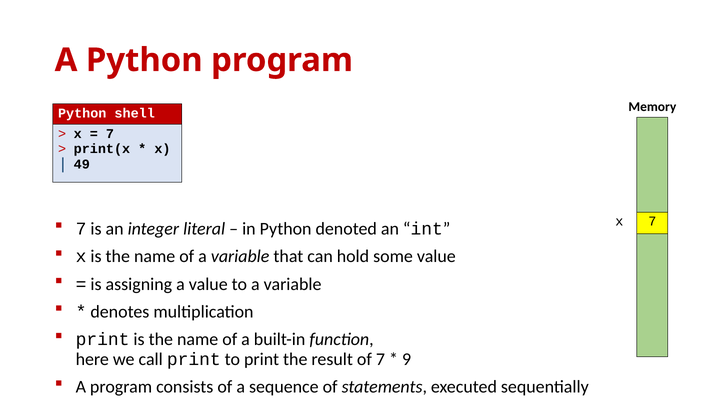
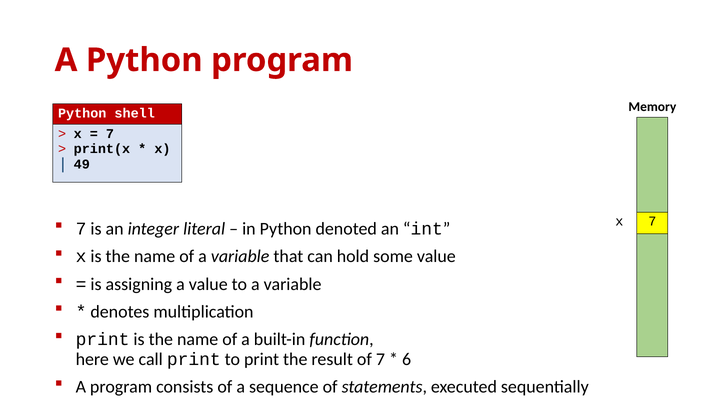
9: 9 -> 6
